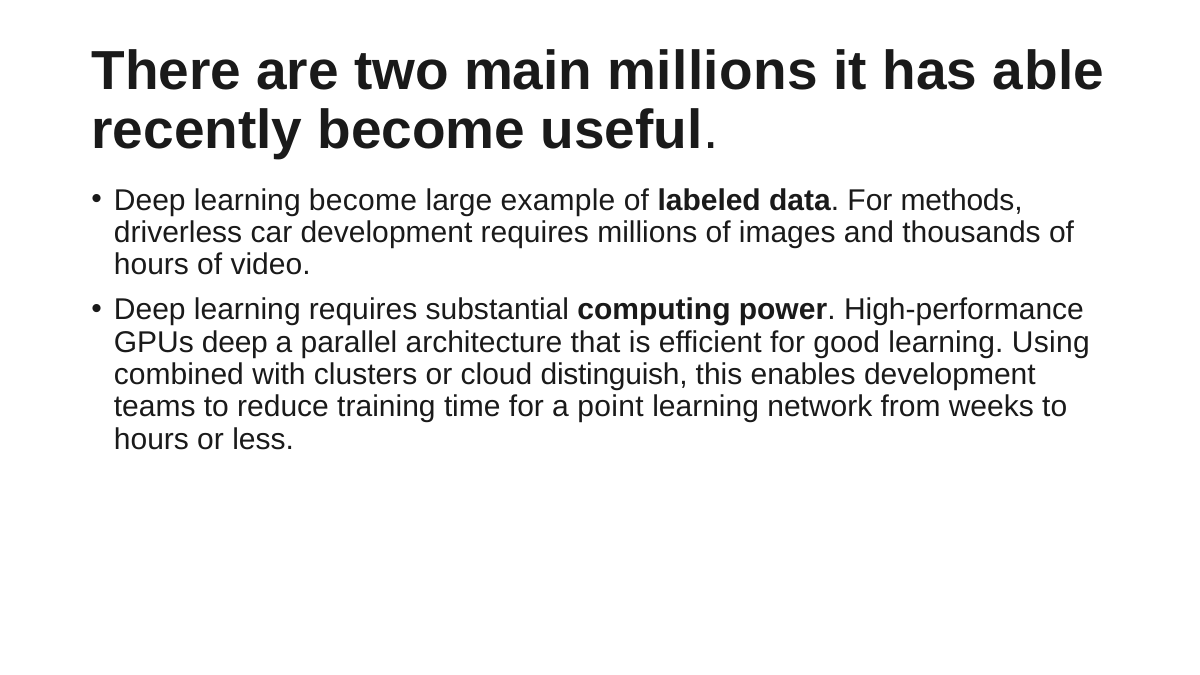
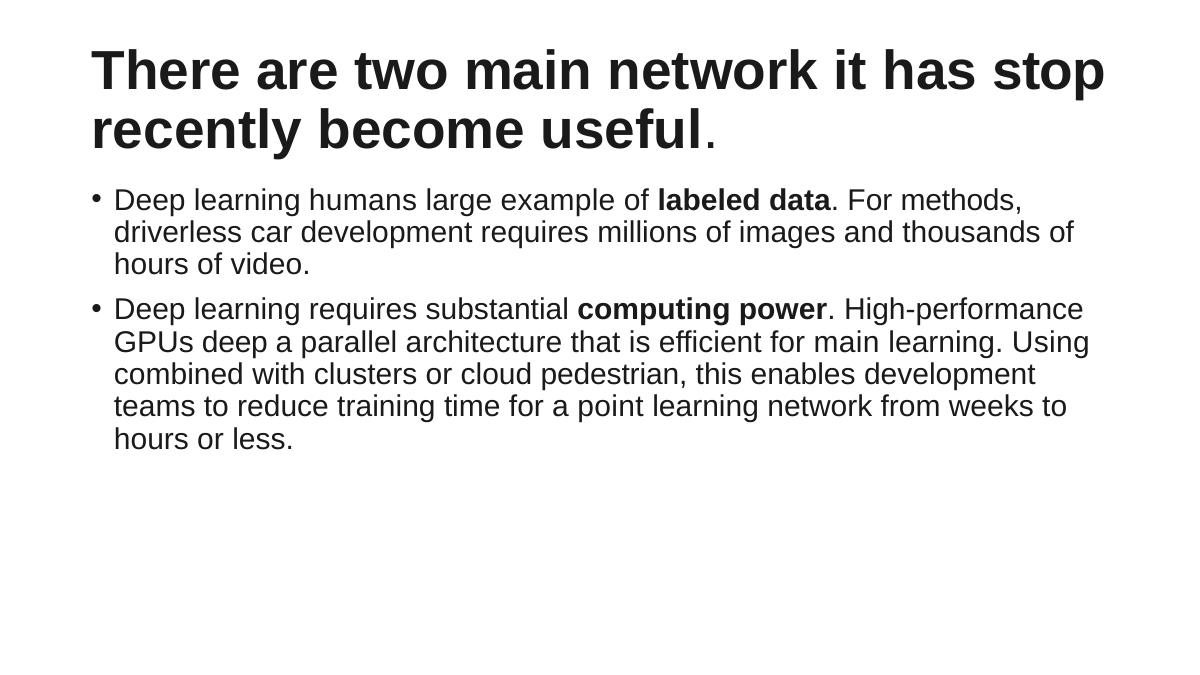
main millions: millions -> network
able: able -> stop
learning become: become -> humans
for good: good -> main
distinguish: distinguish -> pedestrian
